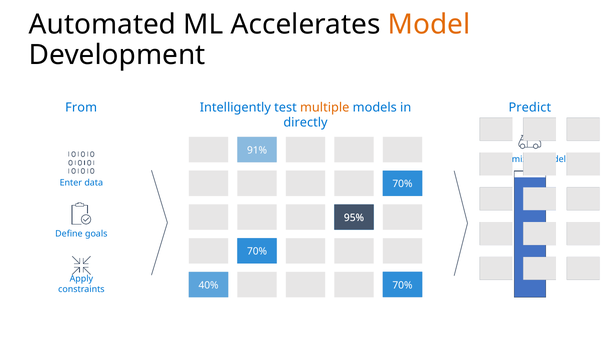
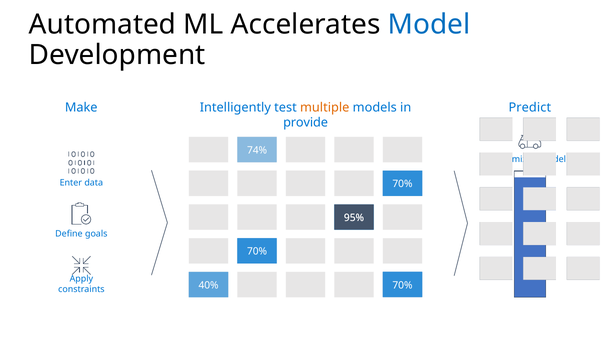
Model at (429, 25) colour: orange -> blue
From: From -> Make
directly: directly -> provide
91%: 91% -> 74%
